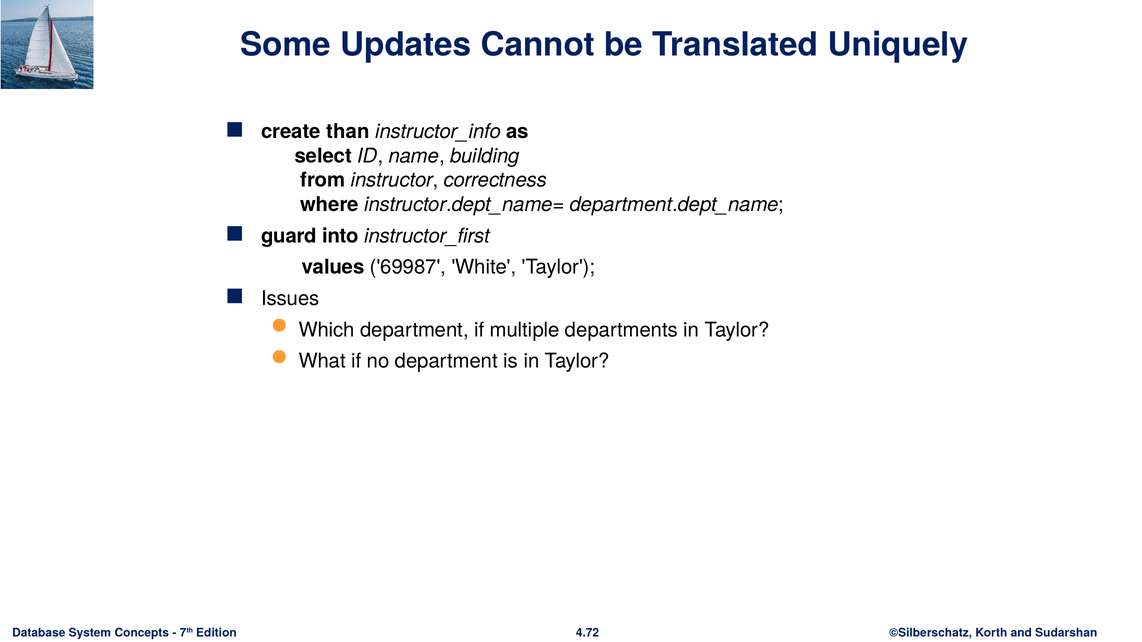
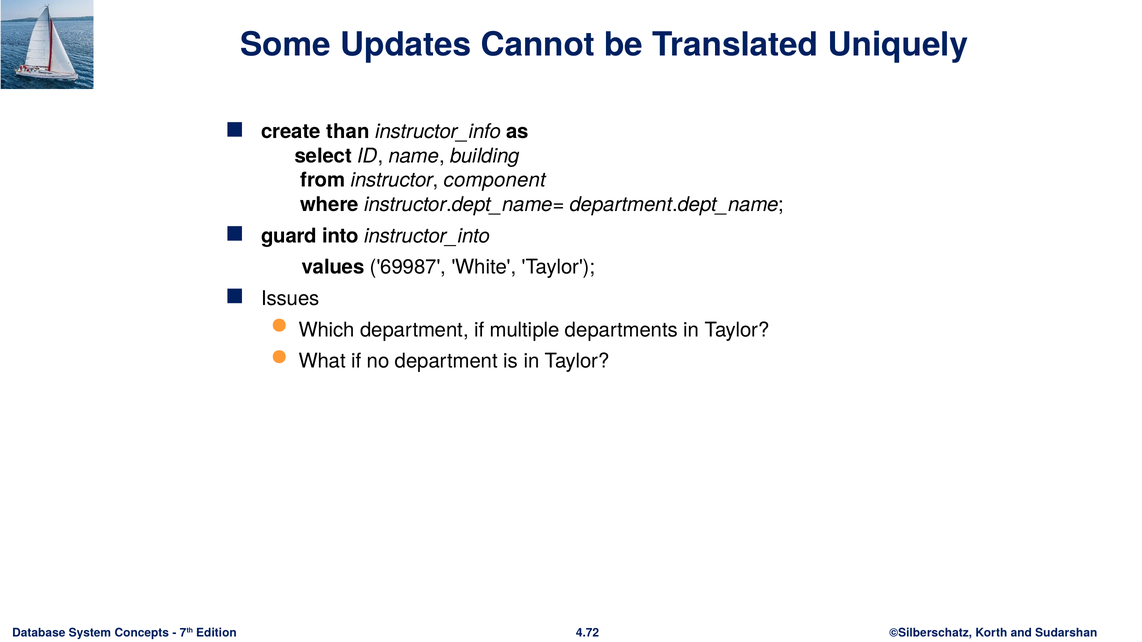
correctness: correctness -> component
instructor_first: instructor_first -> instructor_into
